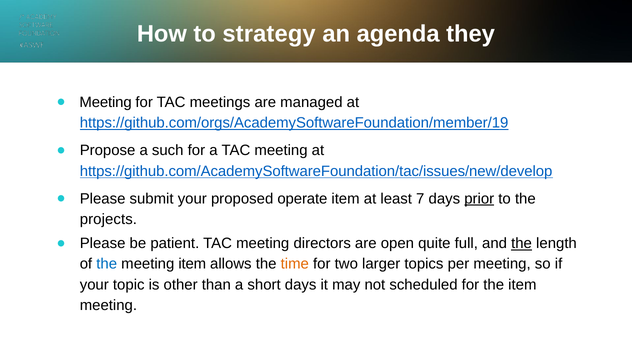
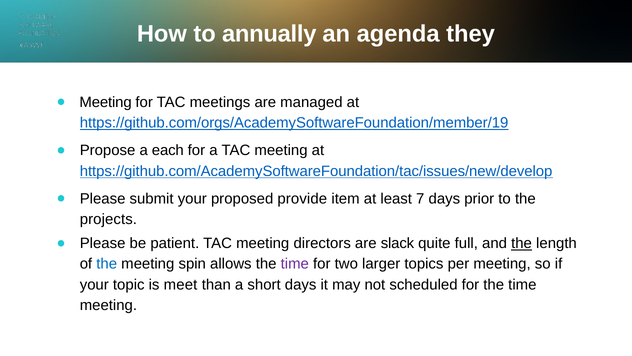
strategy: strategy -> annually
such: such -> each
operate: operate -> provide
prior underline: present -> none
open: open -> slack
meeting item: item -> spin
time at (295, 264) colour: orange -> purple
other: other -> meet
for the item: item -> time
